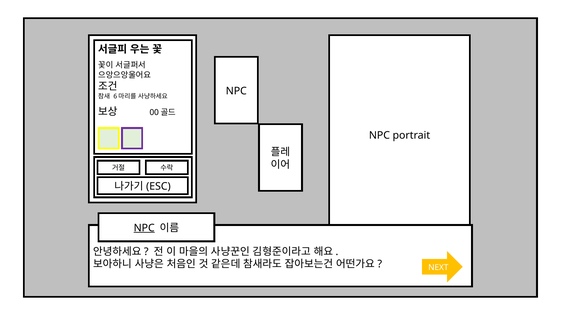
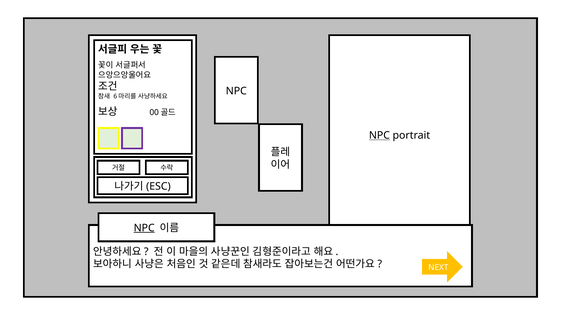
NPC at (379, 136) underline: none -> present
